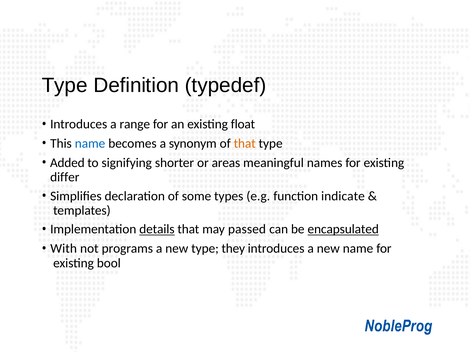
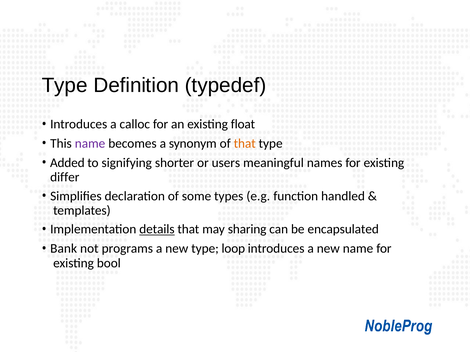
range: range -> calloc
name at (90, 144) colour: blue -> purple
areas: areas -> users
indicate: indicate -> handled
passed: passed -> sharing
encapsulated underline: present -> none
With: With -> Bank
they: they -> loop
